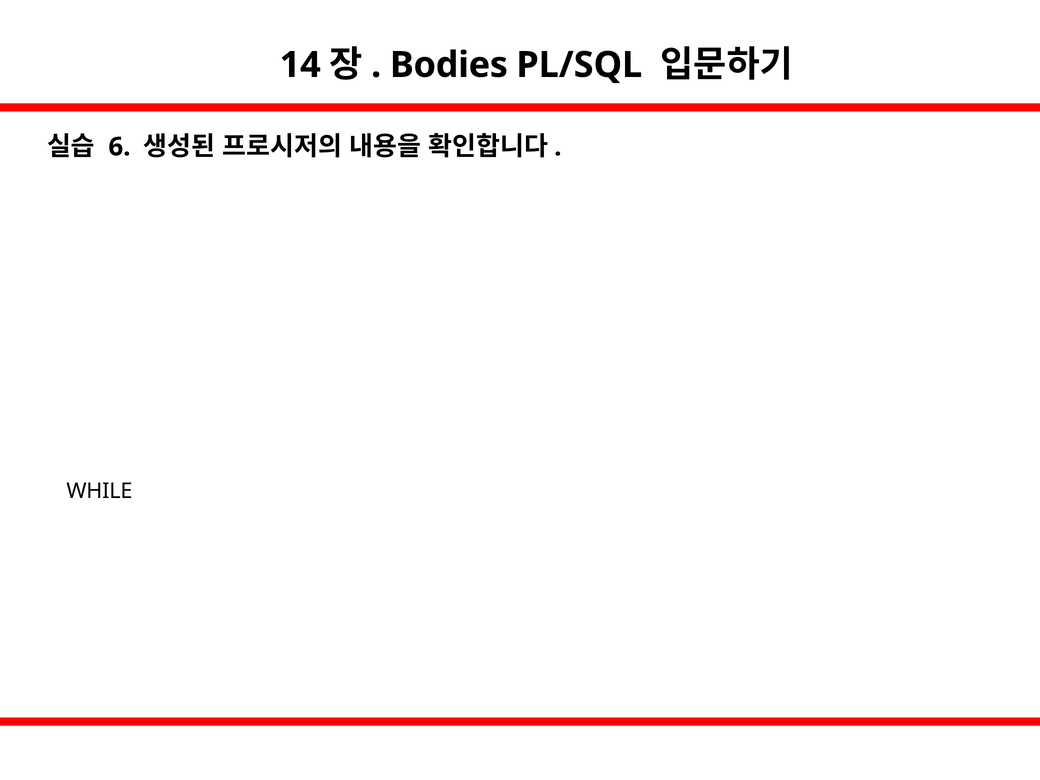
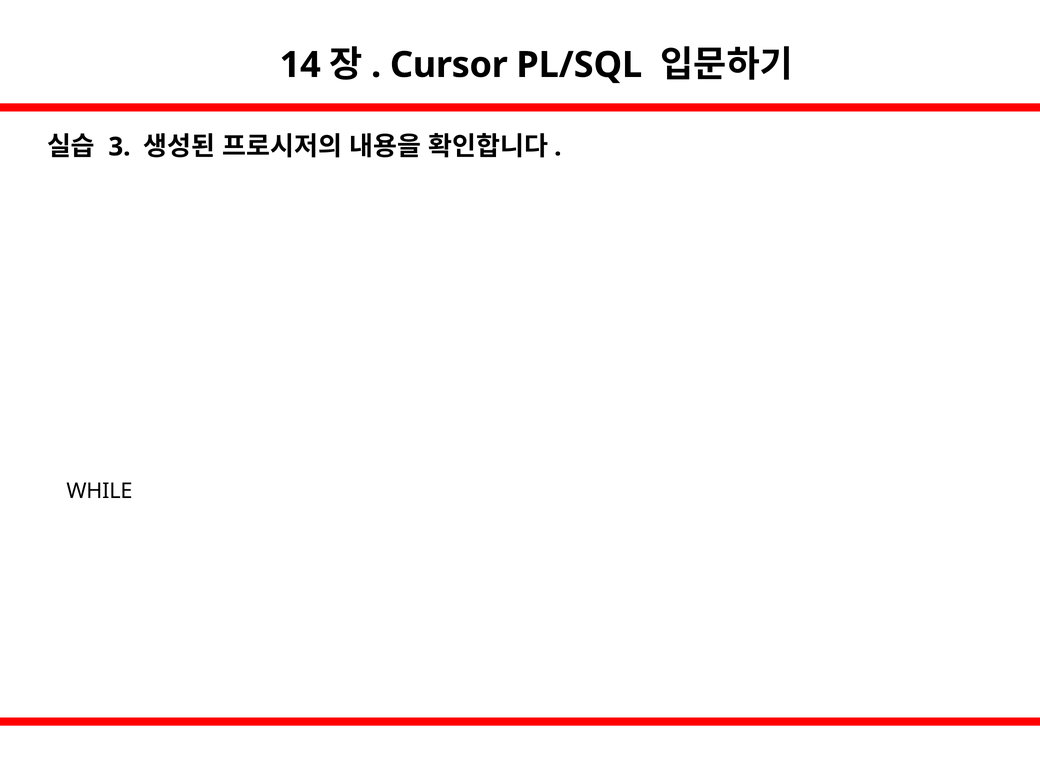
Bodies: Bodies -> Cursor
6 at (119, 147): 6 -> 3
